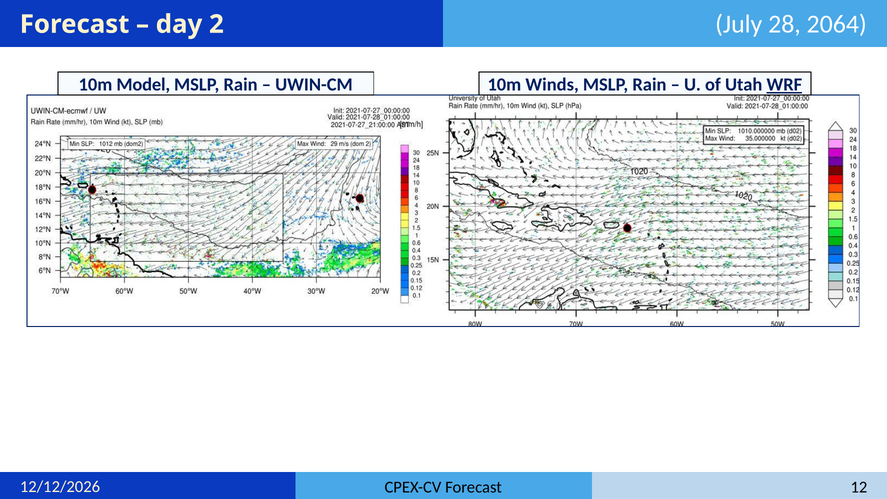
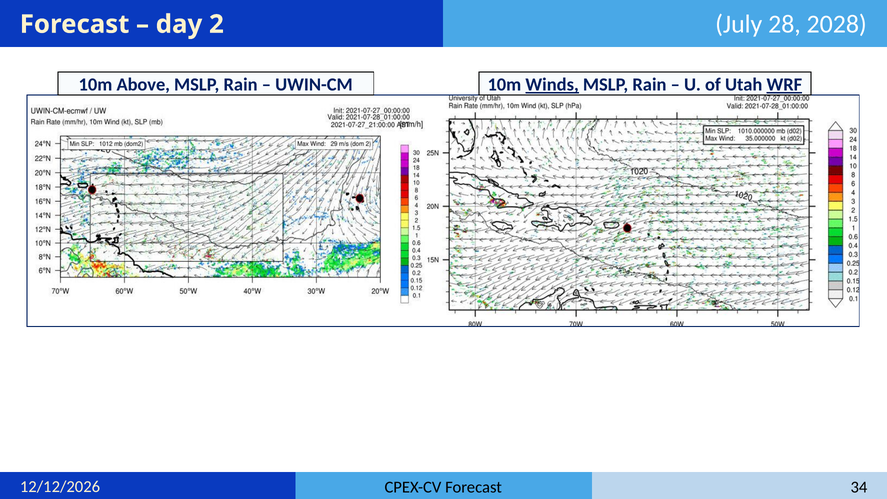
2064: 2064 -> 2028
Model: Model -> Above
Winds underline: none -> present
12: 12 -> 34
